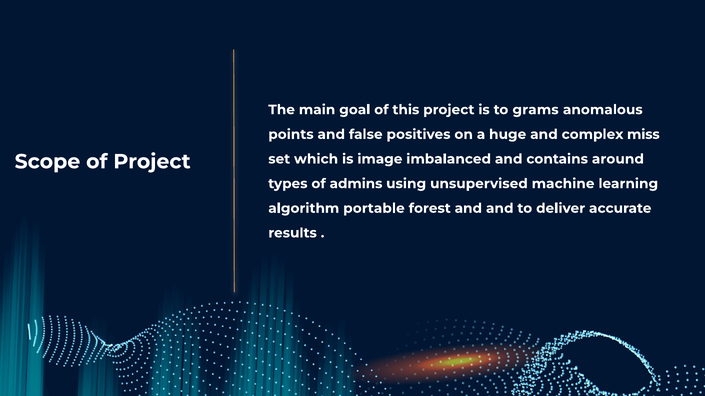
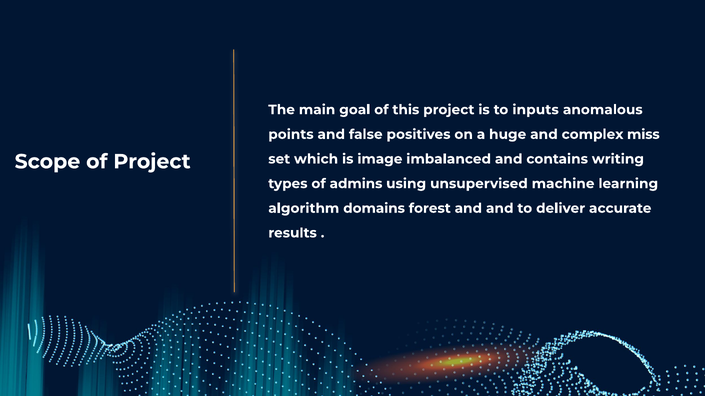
grams: grams -> inputs
around: around -> writing
portable: portable -> domains
